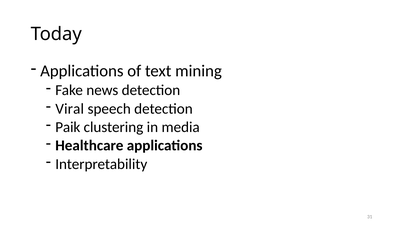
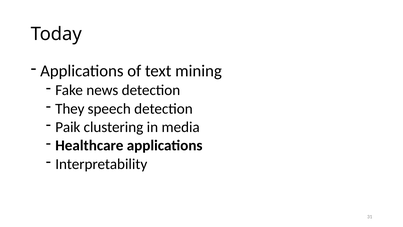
Viral: Viral -> They
